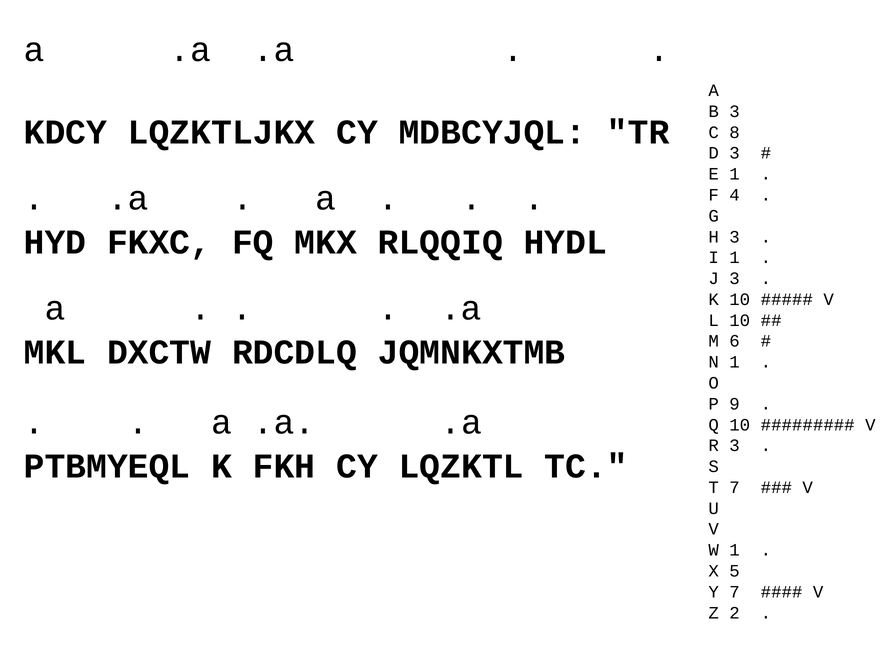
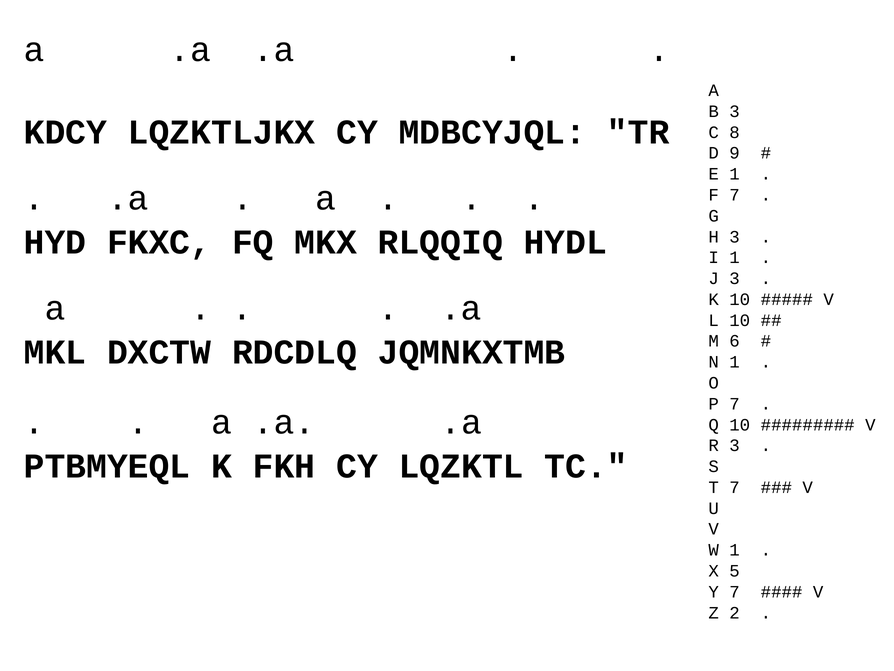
D 3: 3 -> 9
F 4: 4 -> 7
P 9: 9 -> 7
